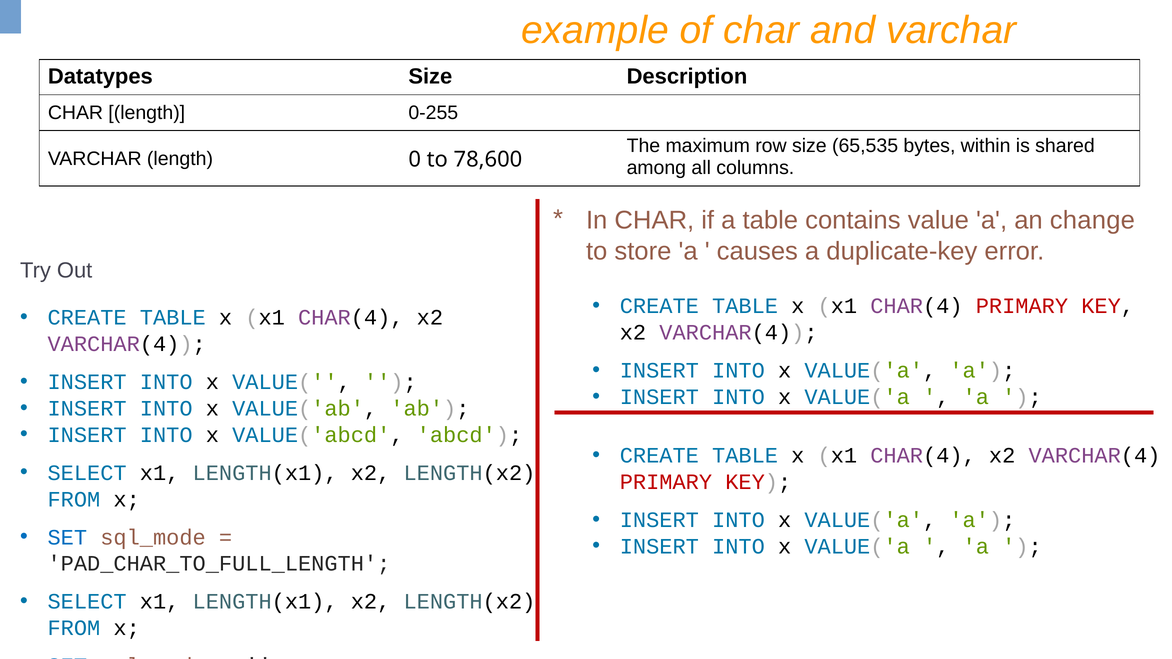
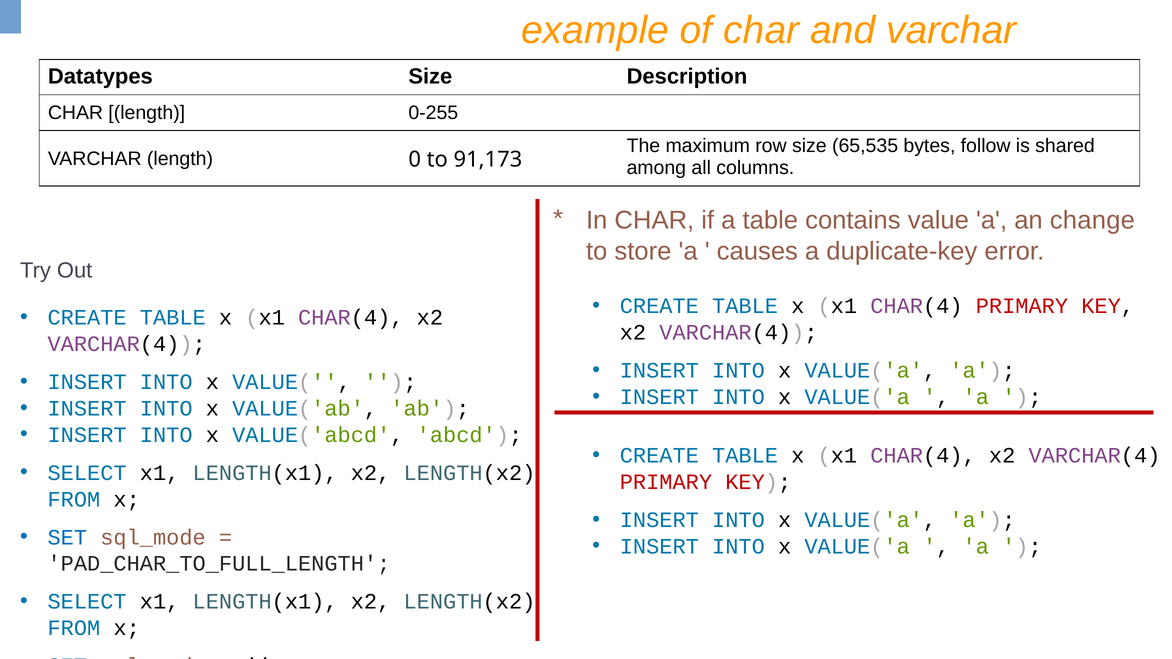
within: within -> follow
78,600: 78,600 -> 91,173
